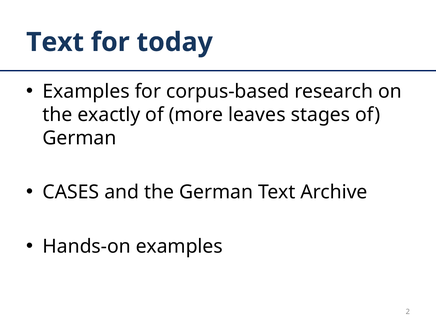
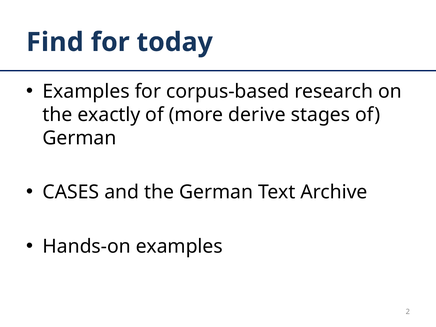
Text at (55, 42): Text -> Find
leaves: leaves -> derive
